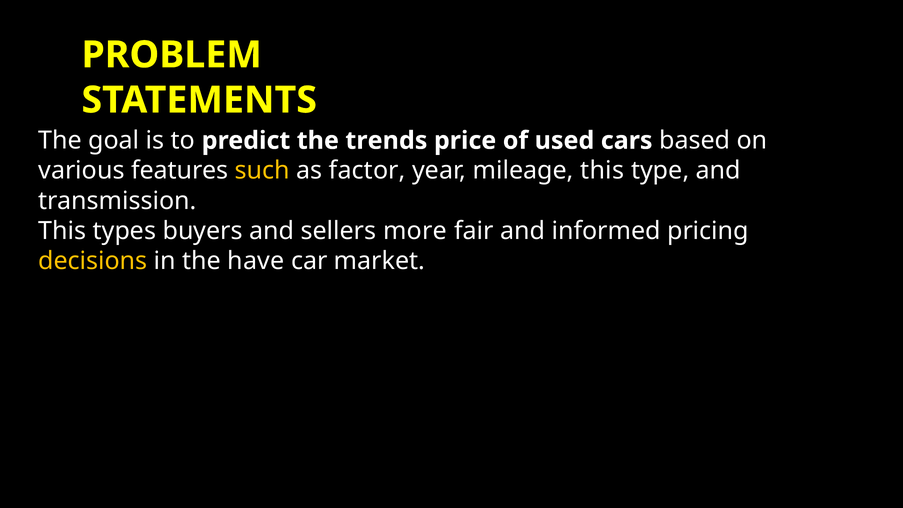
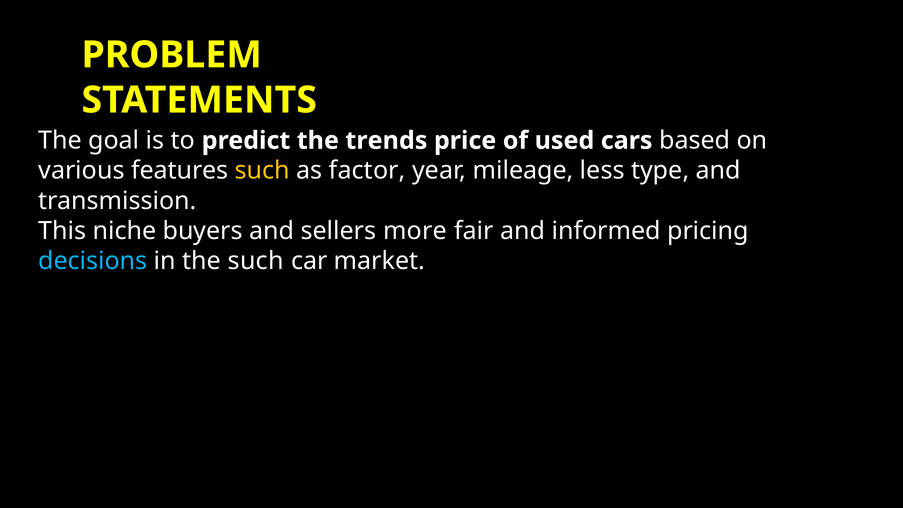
mileage this: this -> less
types: types -> niche
decisions colour: yellow -> light blue
the have: have -> such
